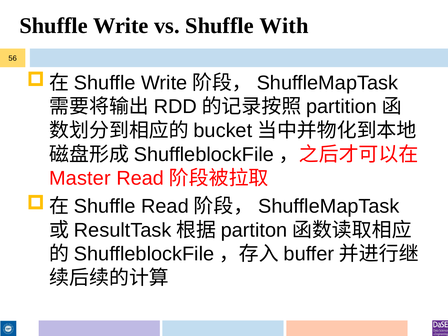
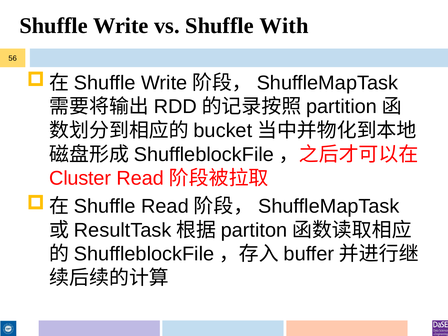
Master: Master -> Cluster
